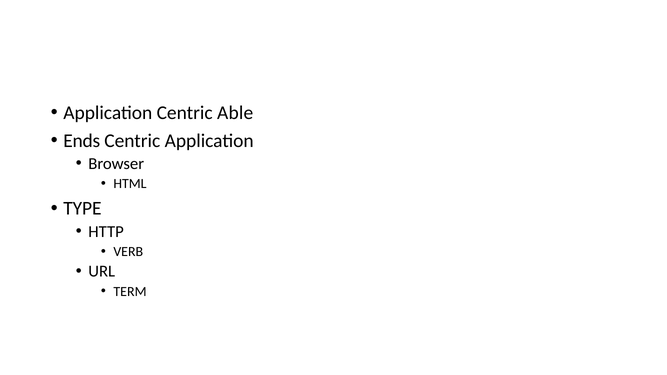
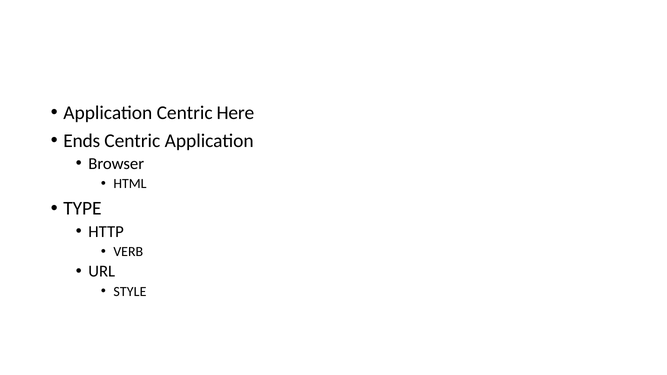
Able: Able -> Here
TERM: TERM -> STYLE
